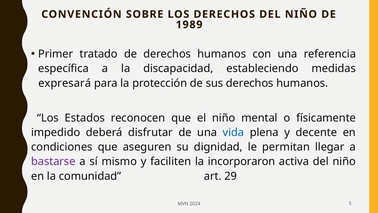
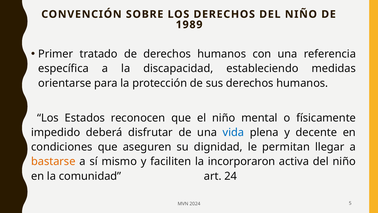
expresará: expresará -> orientarse
bastarse colour: purple -> orange
29: 29 -> 24
